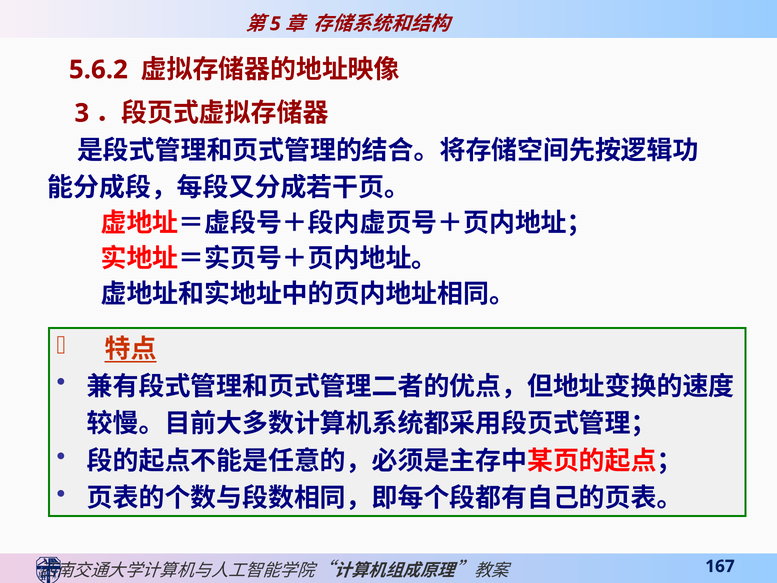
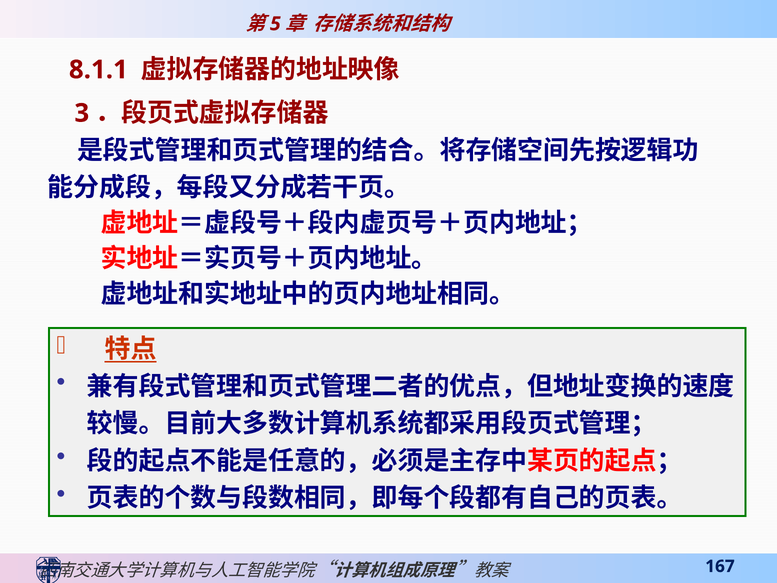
5.6.2: 5.6.2 -> 8.1.1
